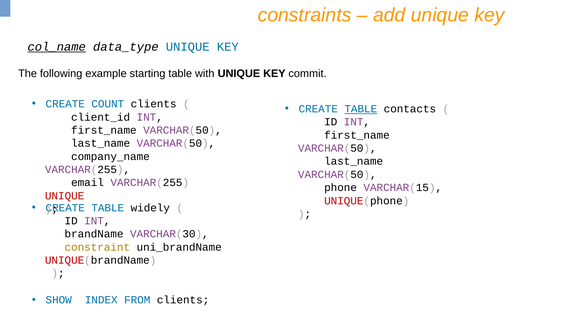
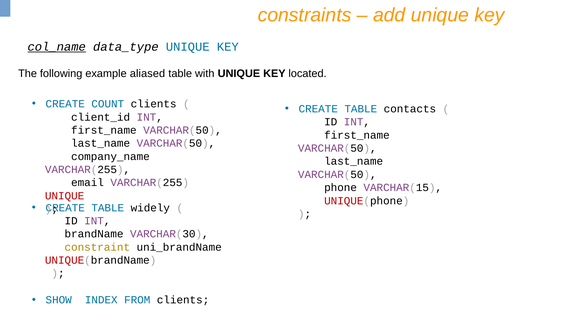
starting: starting -> aliased
commit: commit -> located
TABLE at (361, 109) underline: present -> none
